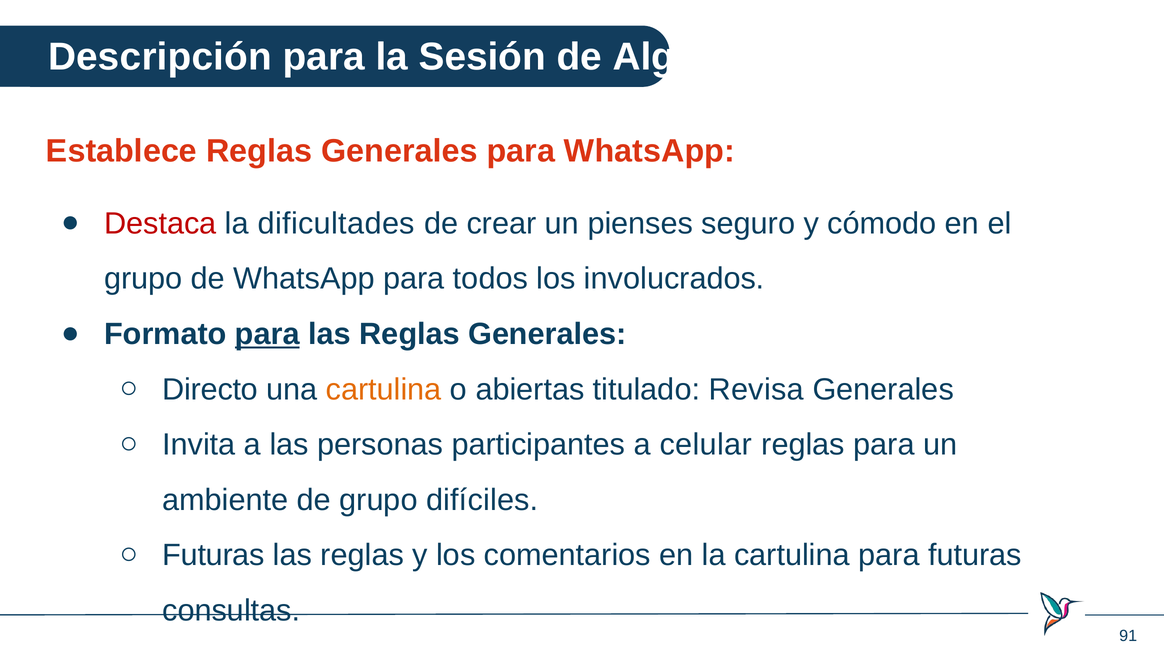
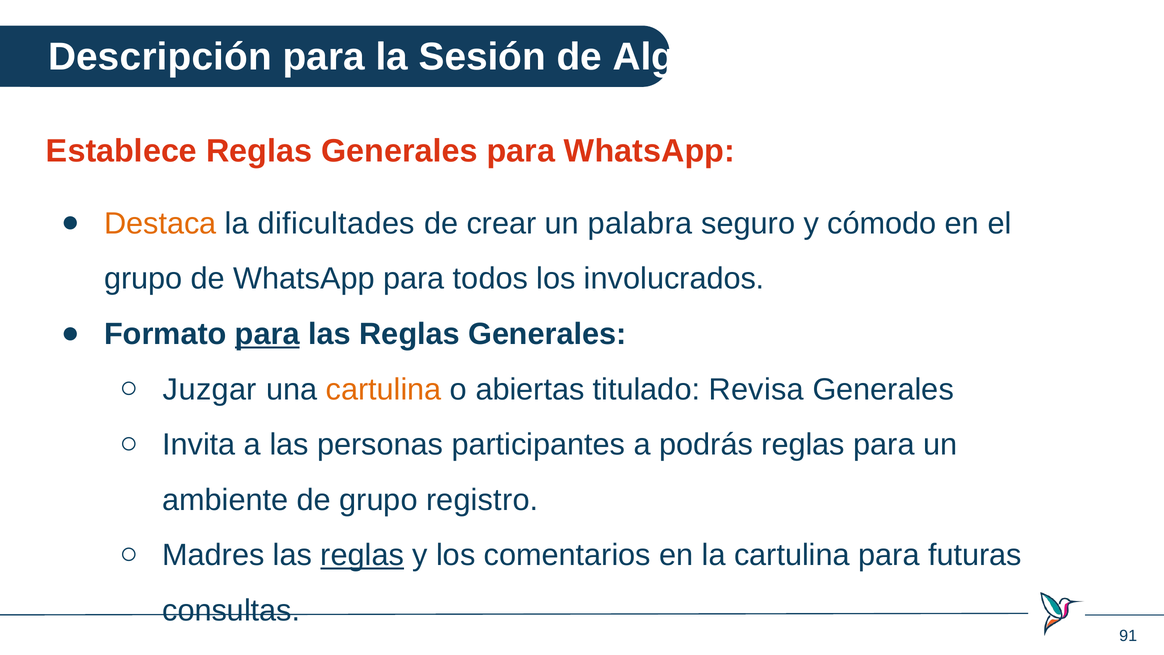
Destaca colour: red -> orange
pienses: pienses -> palabra
Directo: Directo -> Juzgar
celular: celular -> podrás
difíciles: difíciles -> registro
Futuras at (213, 555): Futuras -> Madres
reglas at (362, 555) underline: none -> present
